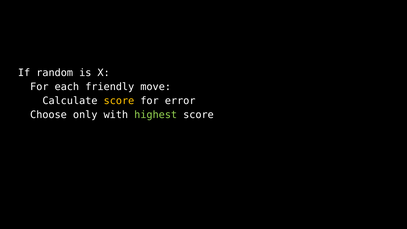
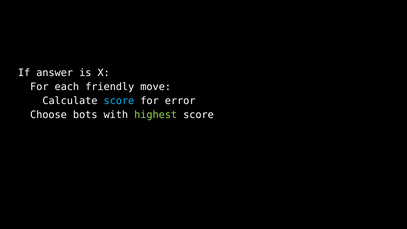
random: random -> answer
score at (119, 101) colour: yellow -> light blue
only: only -> bots
